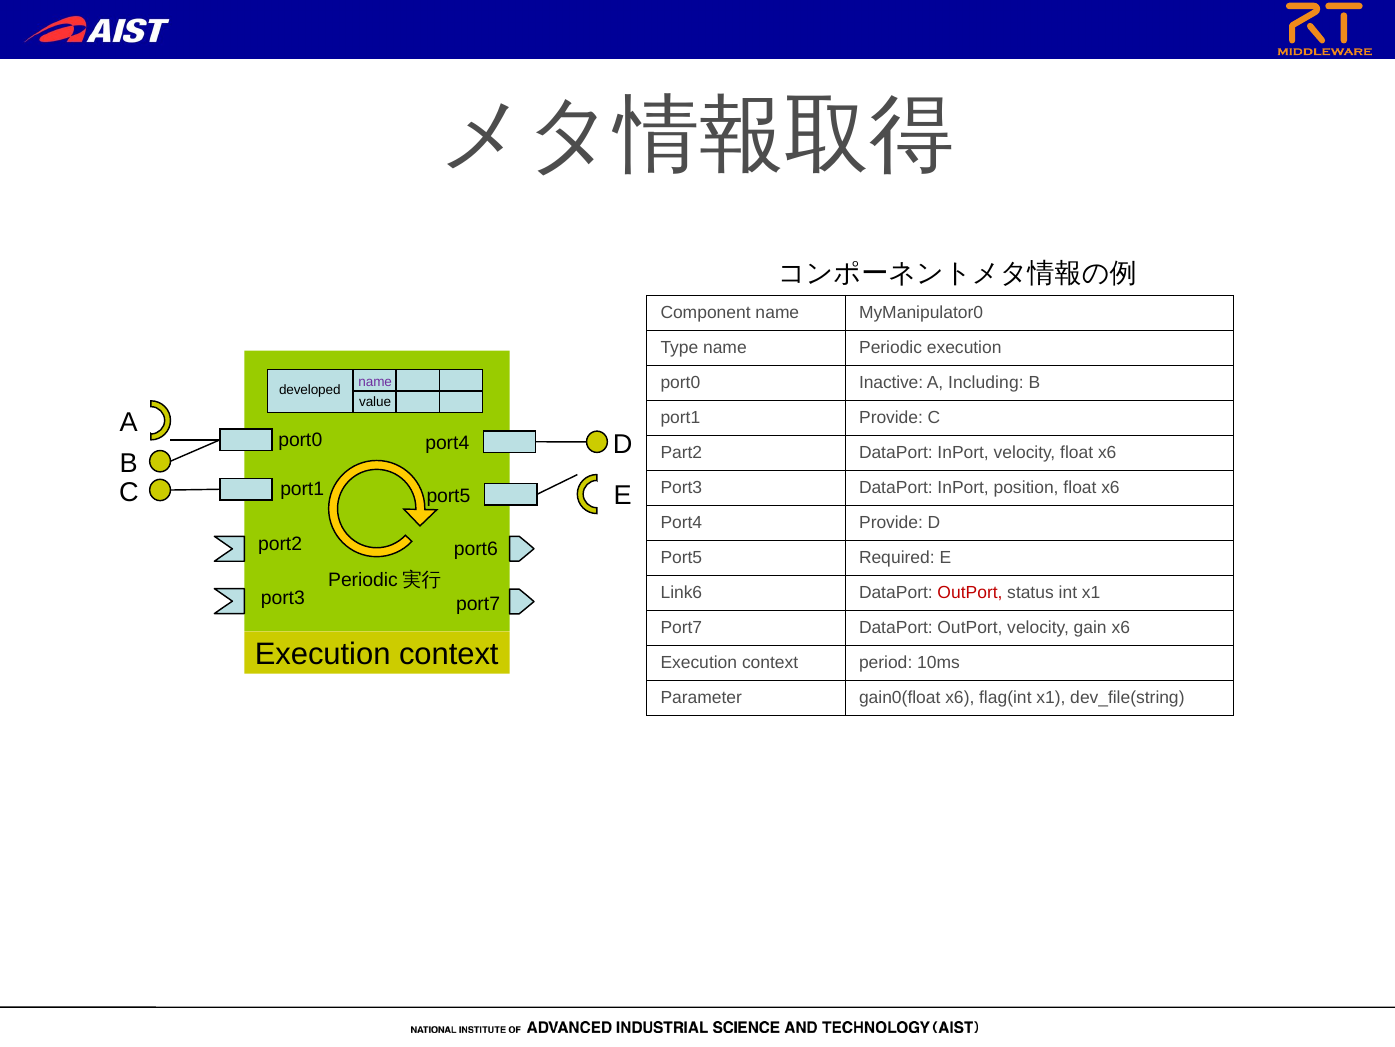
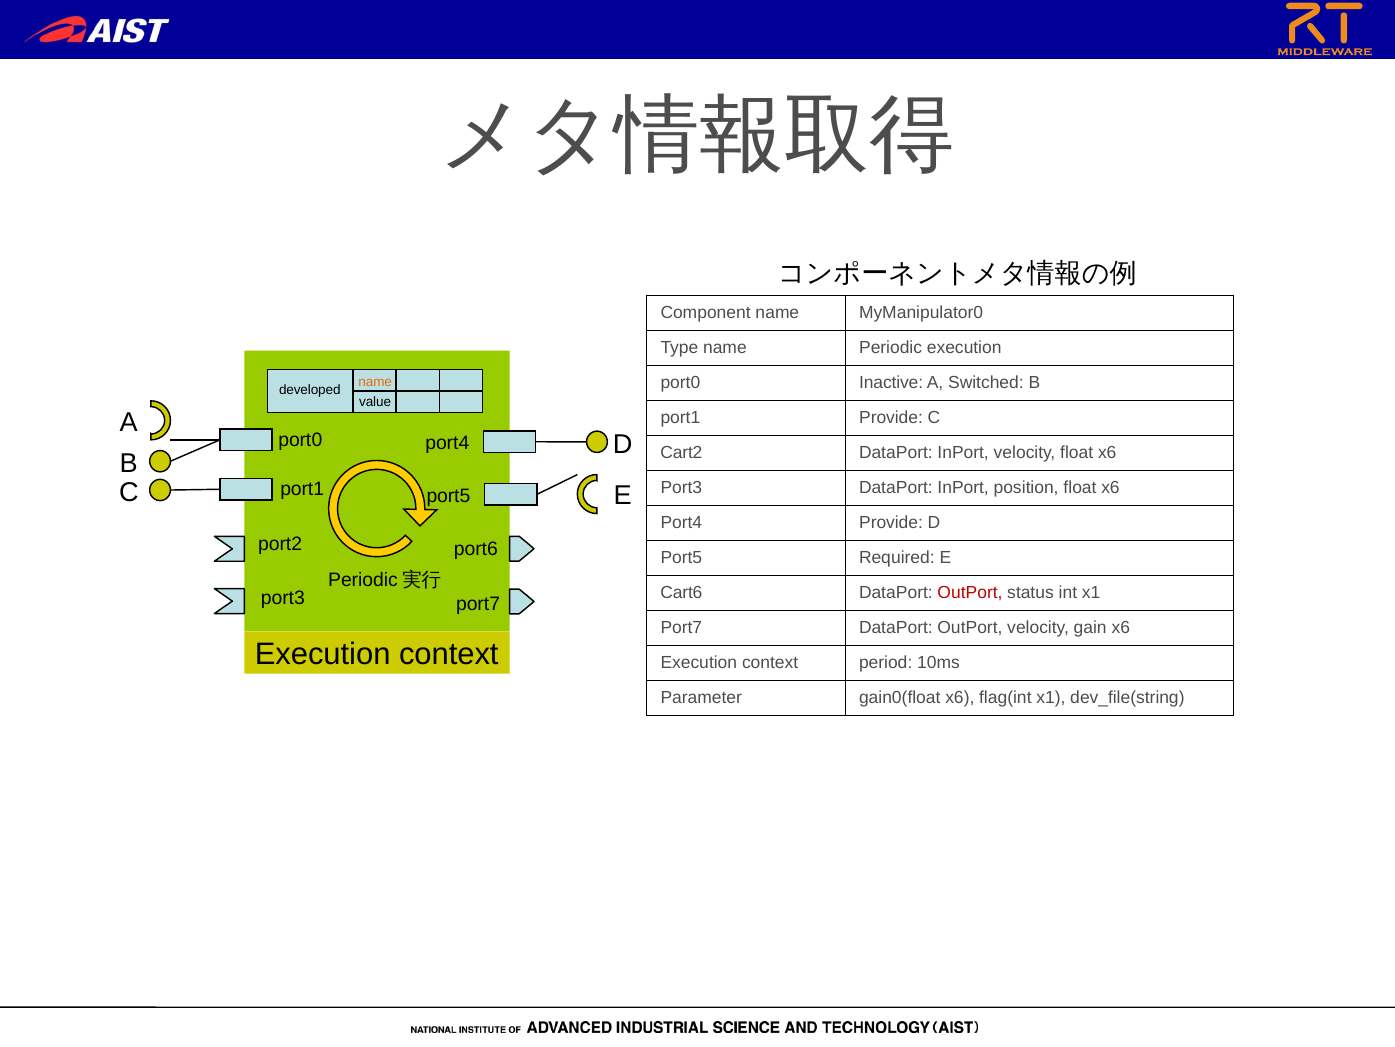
Including: Including -> Switched
name at (375, 382) colour: purple -> orange
Part2: Part2 -> Cart2
Link6: Link6 -> Cart6
